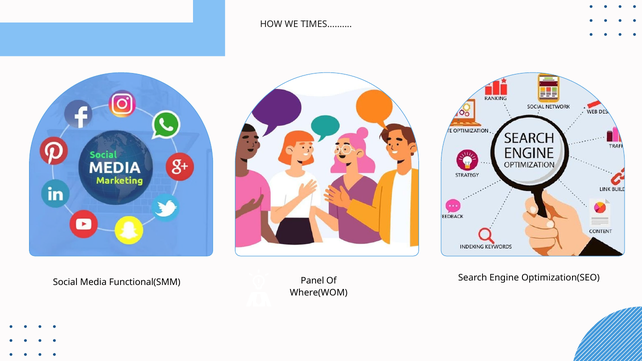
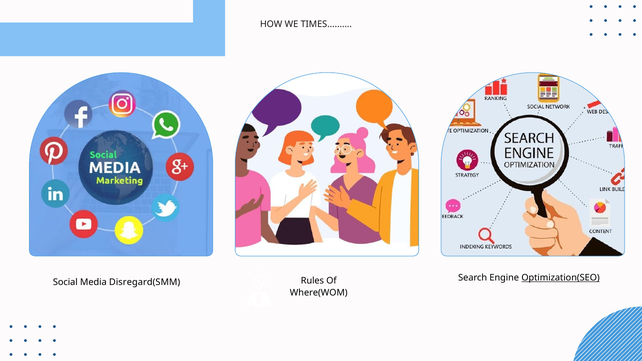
Optimization(SEO underline: none -> present
Panel: Panel -> Rules
Functional(SMM: Functional(SMM -> Disregard(SMM
